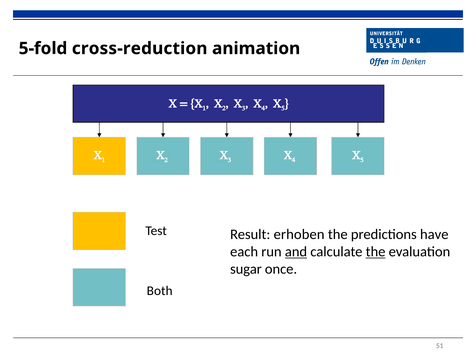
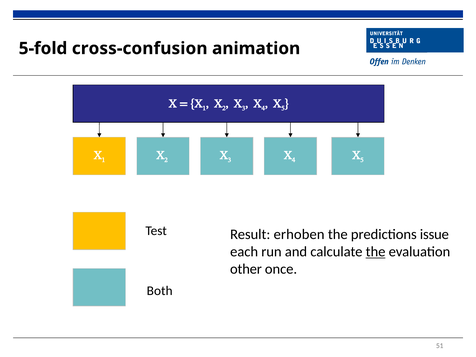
cross-reduction: cross-reduction -> cross-confusion
have: have -> issue
and underline: present -> none
sugar: sugar -> other
